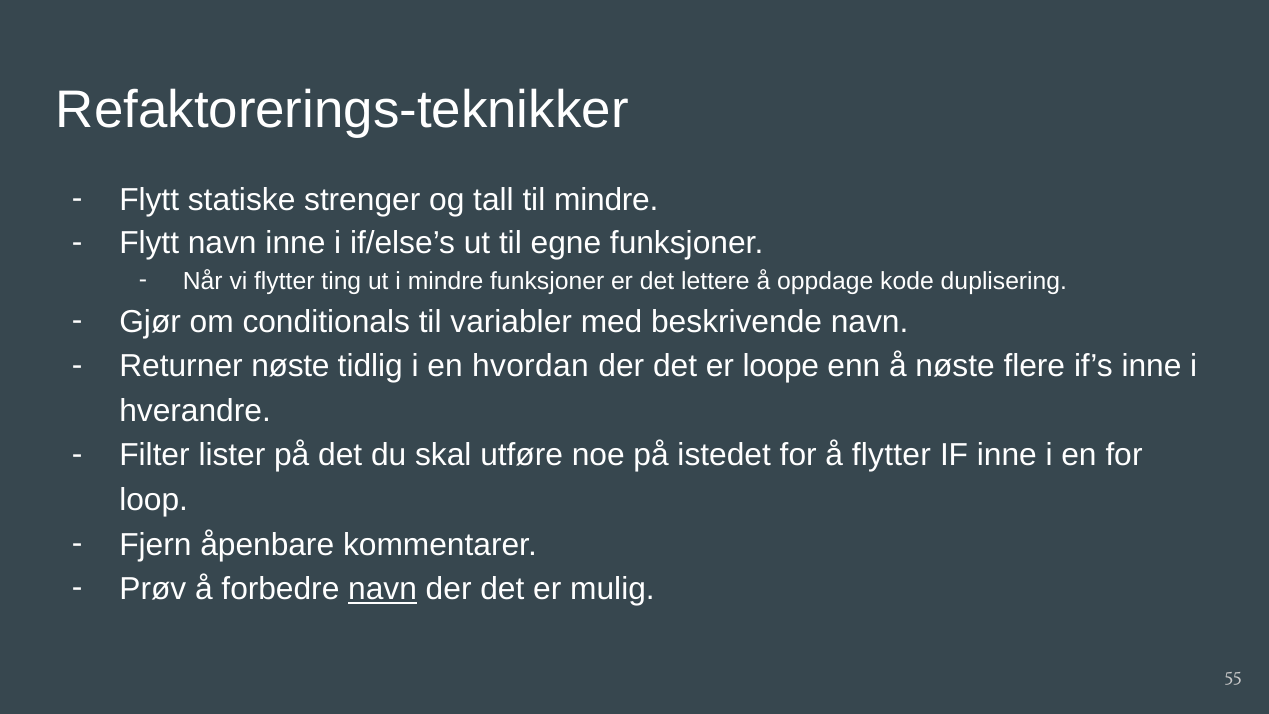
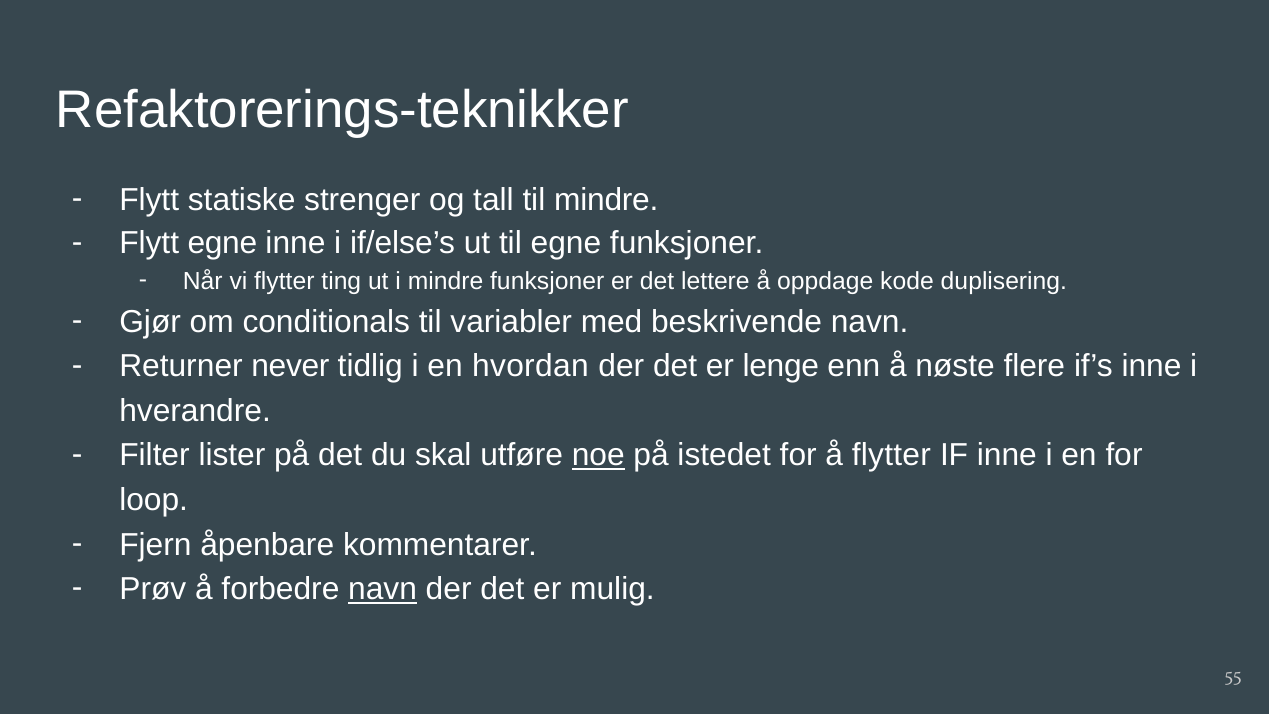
Flytt navn: navn -> egne
Returner nøste: nøste -> never
loope: loope -> lenge
noe underline: none -> present
